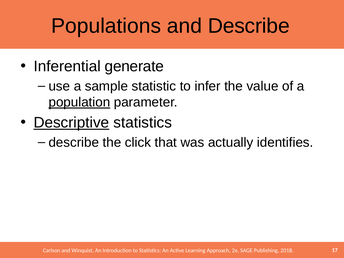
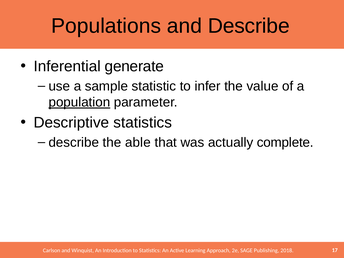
Descriptive underline: present -> none
click: click -> able
identifies: identifies -> complete
